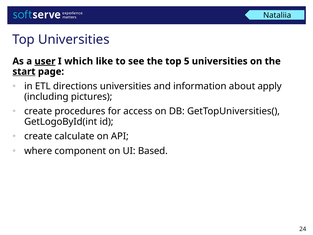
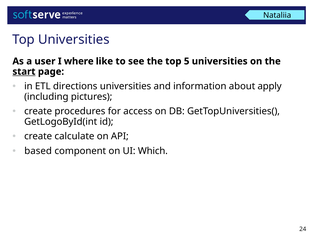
user underline: present -> none
which: which -> where
where: where -> based
Based: Based -> Which
